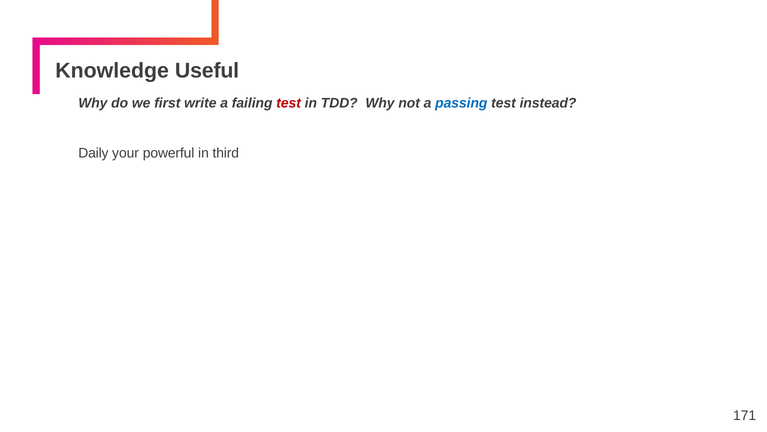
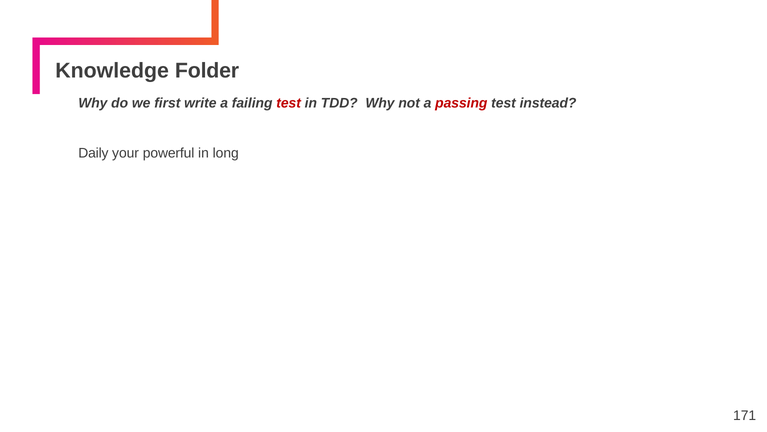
Useful: Useful -> Folder
passing colour: blue -> red
third: third -> long
